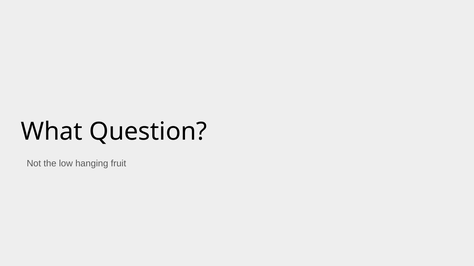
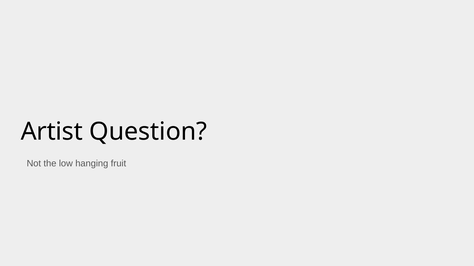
What: What -> Artist
